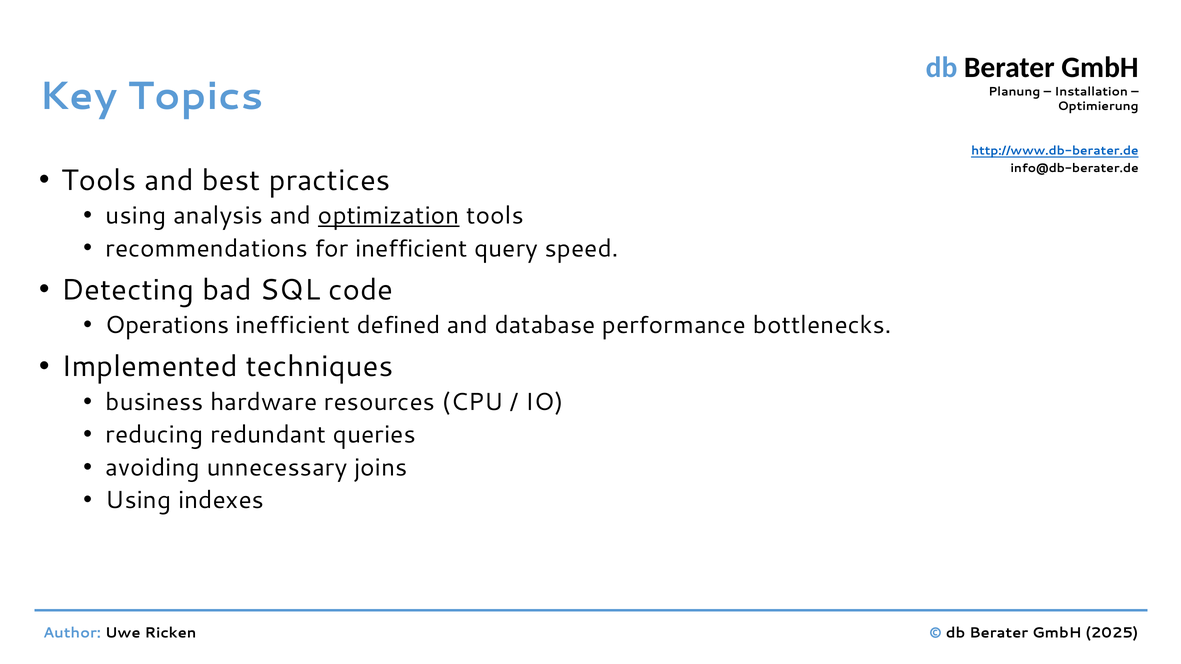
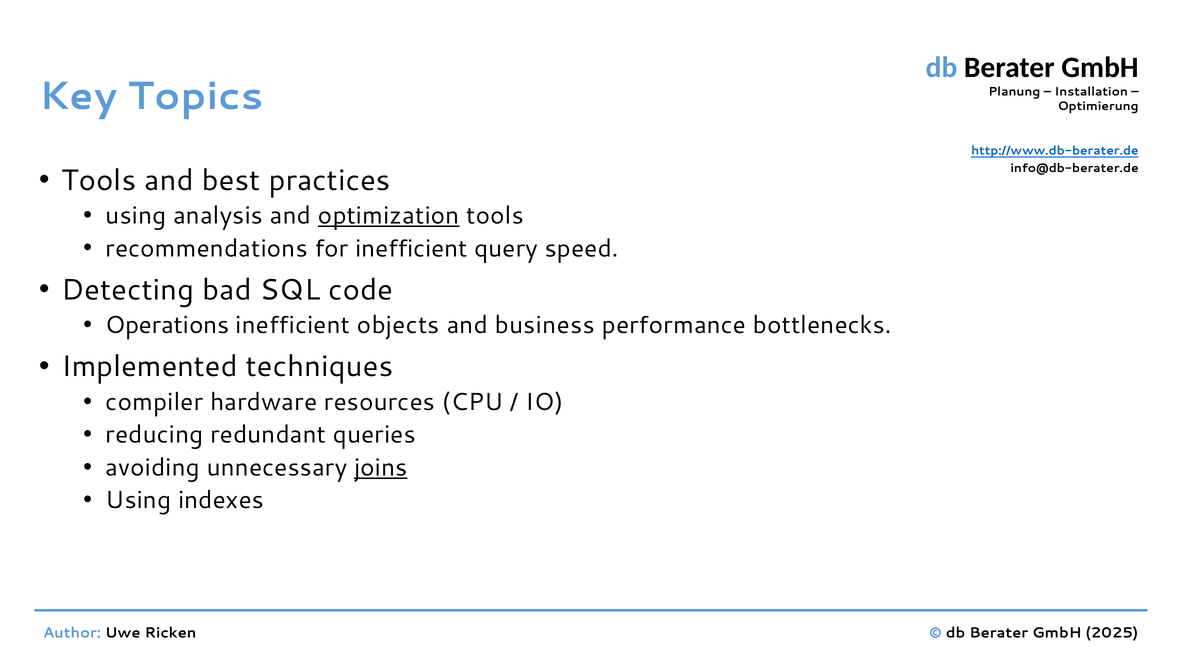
defined: defined -> objects
database: database -> business
business: business -> compiler
joins underline: none -> present
